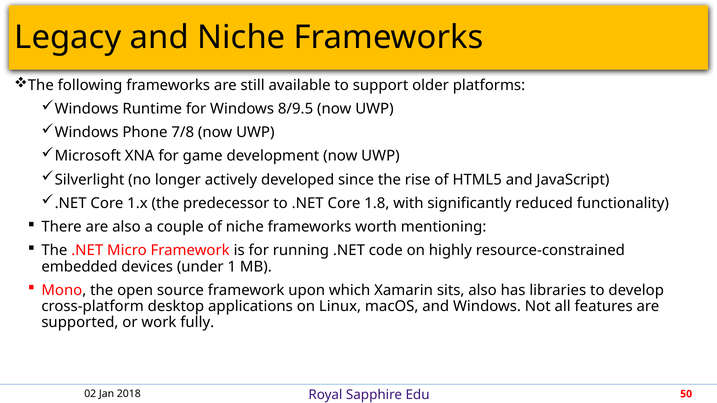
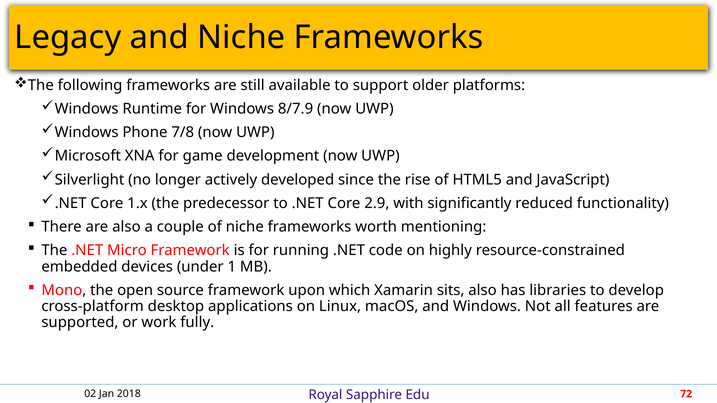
8/9.5: 8/9.5 -> 8/7.9
1.8: 1.8 -> 2.9
50: 50 -> 72
